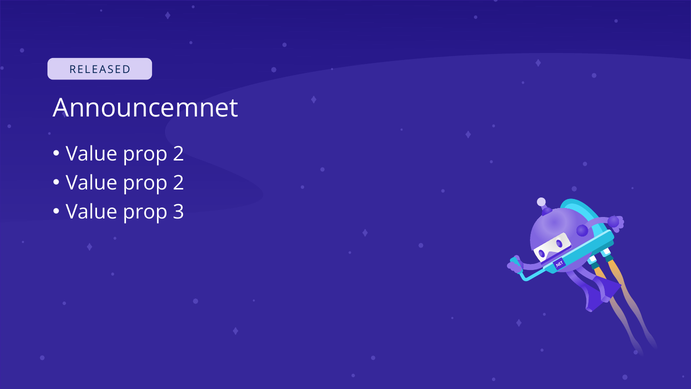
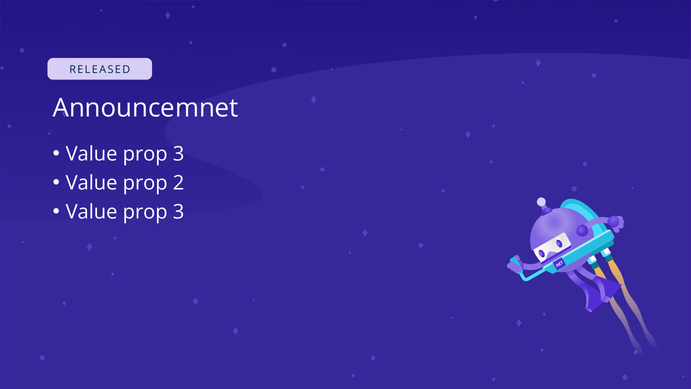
2 at (179, 154): 2 -> 3
